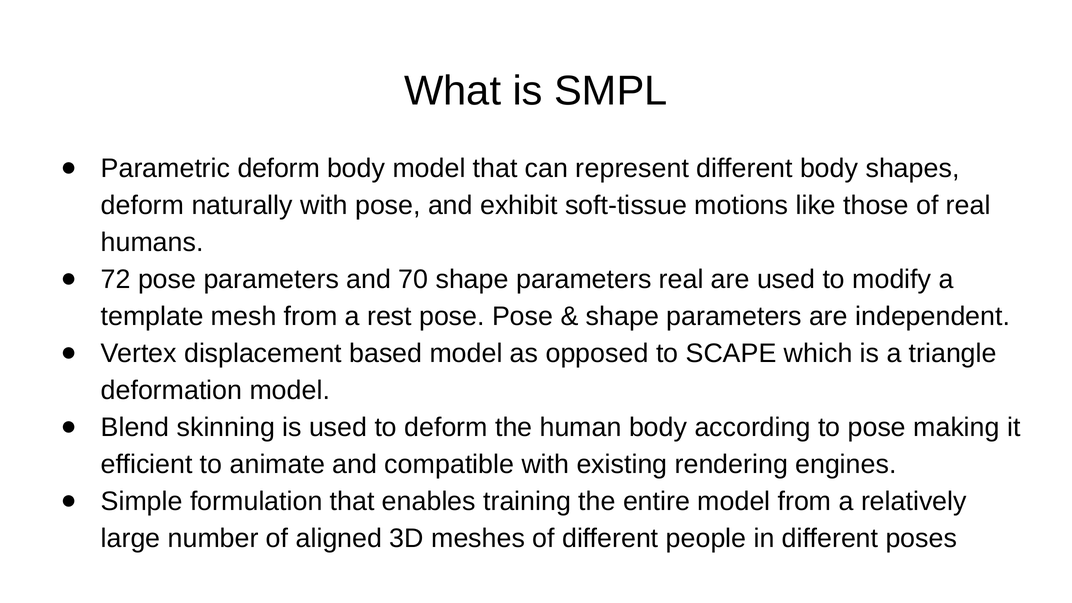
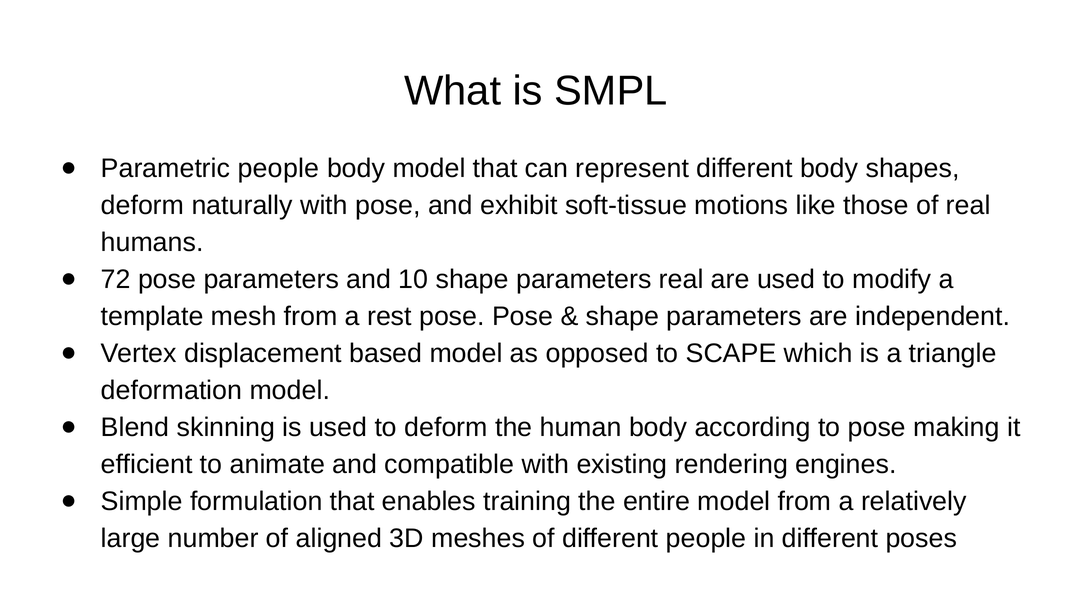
Parametric deform: deform -> people
70: 70 -> 10
